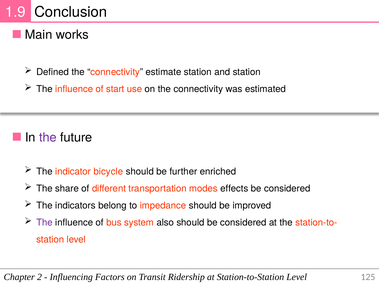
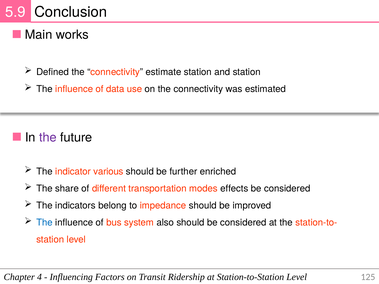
1.9: 1.9 -> 5.9
start: start -> data
bicycle: bicycle -> various
The at (44, 223) colour: purple -> blue
2: 2 -> 4
